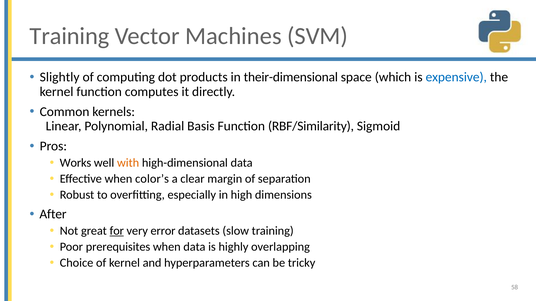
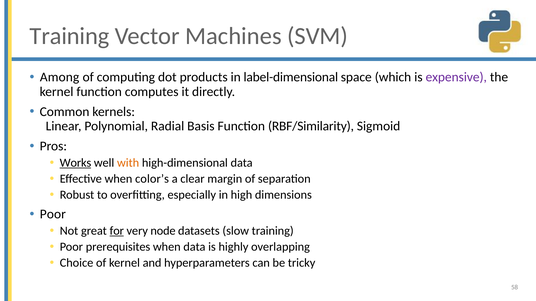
Slightly: Slightly -> Among
their-dimensional: their-dimensional -> label-dimensional
expensive colour: blue -> purple
Works underline: none -> present
After at (53, 215): After -> Poor
error: error -> node
